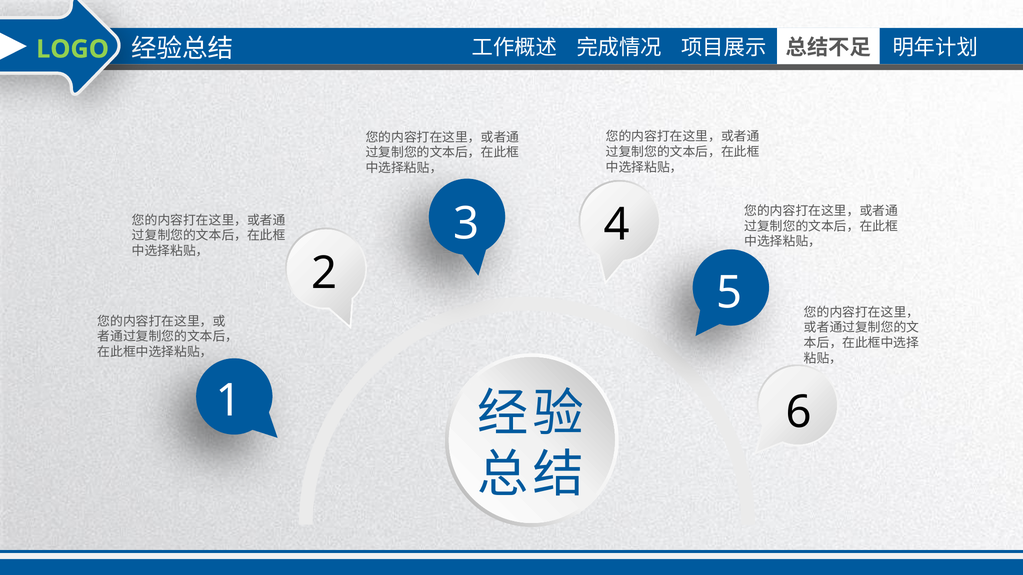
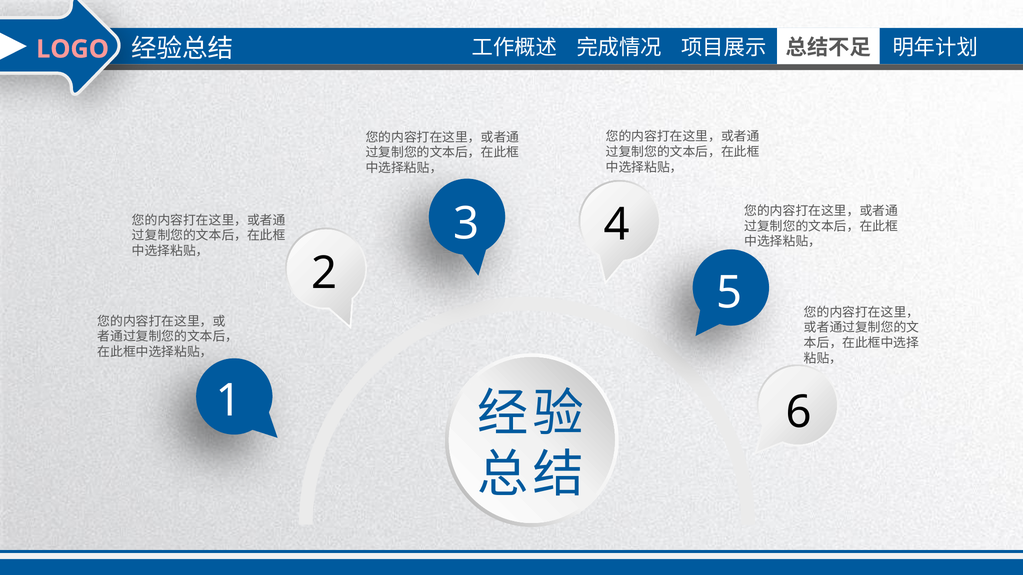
LOGO colour: light green -> pink
